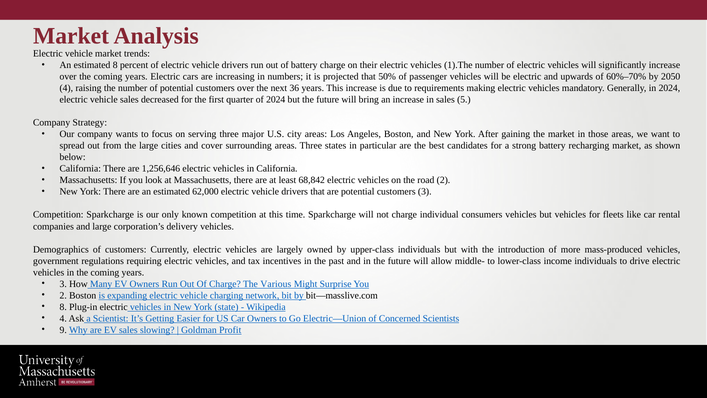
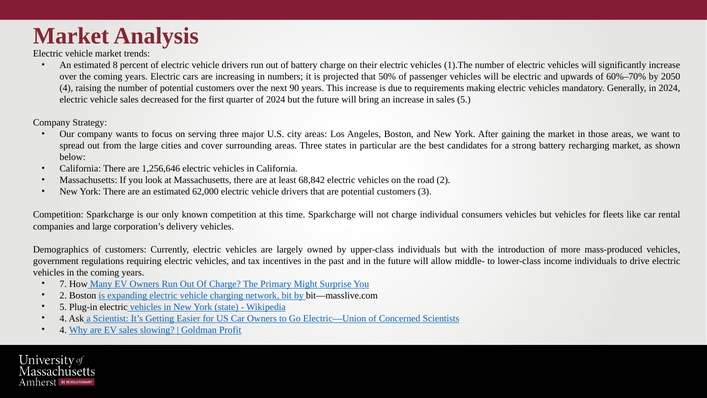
36: 36 -> 90
3 at (63, 284): 3 -> 7
Various: Various -> Primary
8 at (63, 307): 8 -> 5
9 at (63, 330): 9 -> 4
